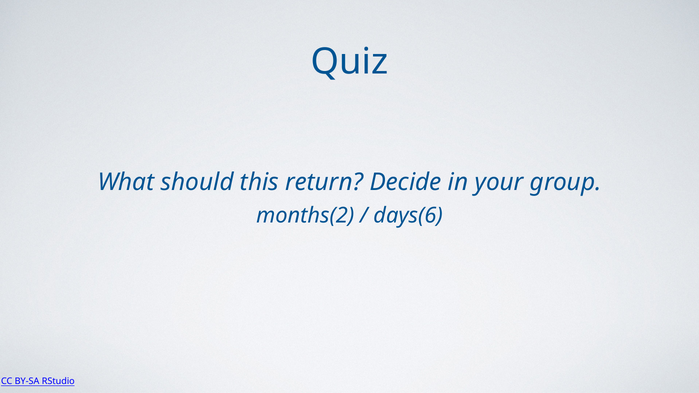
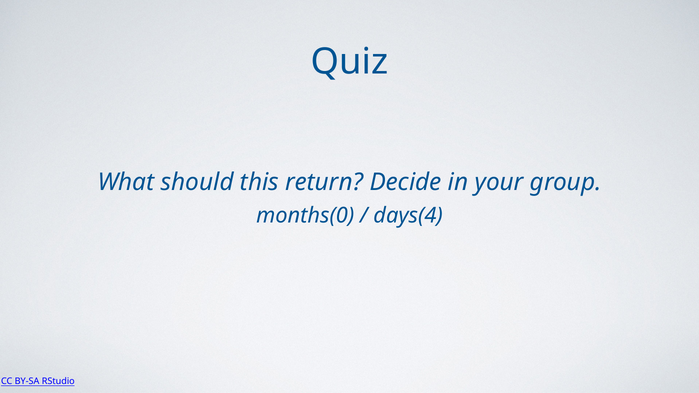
months(2: months(2 -> months(0
days(6: days(6 -> days(4
